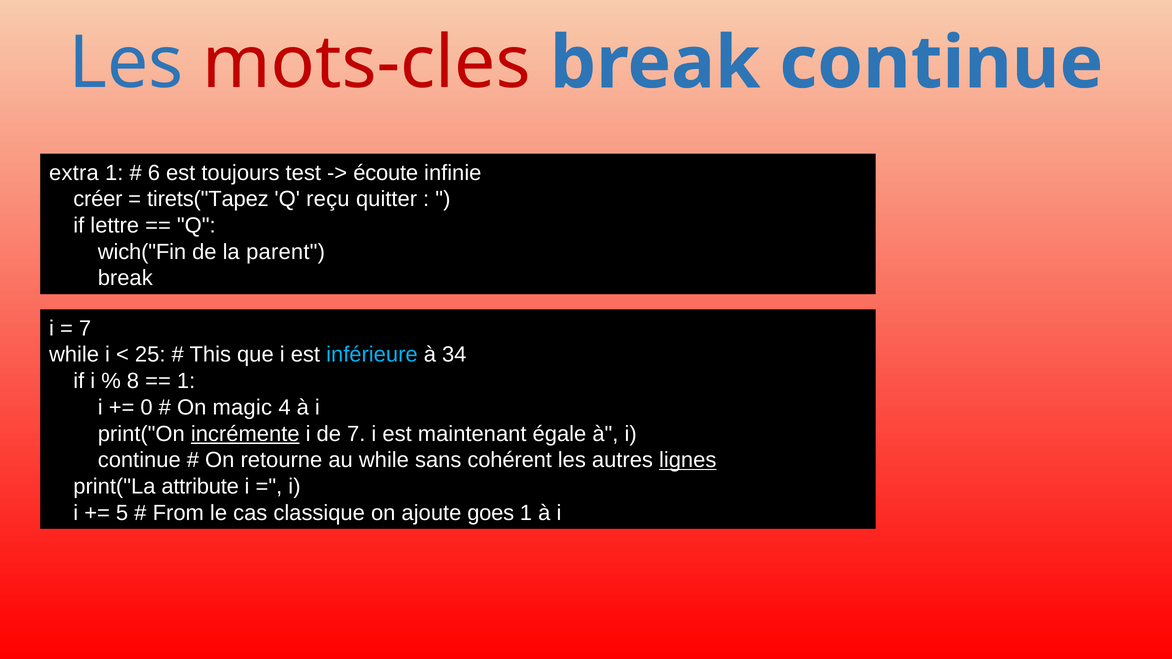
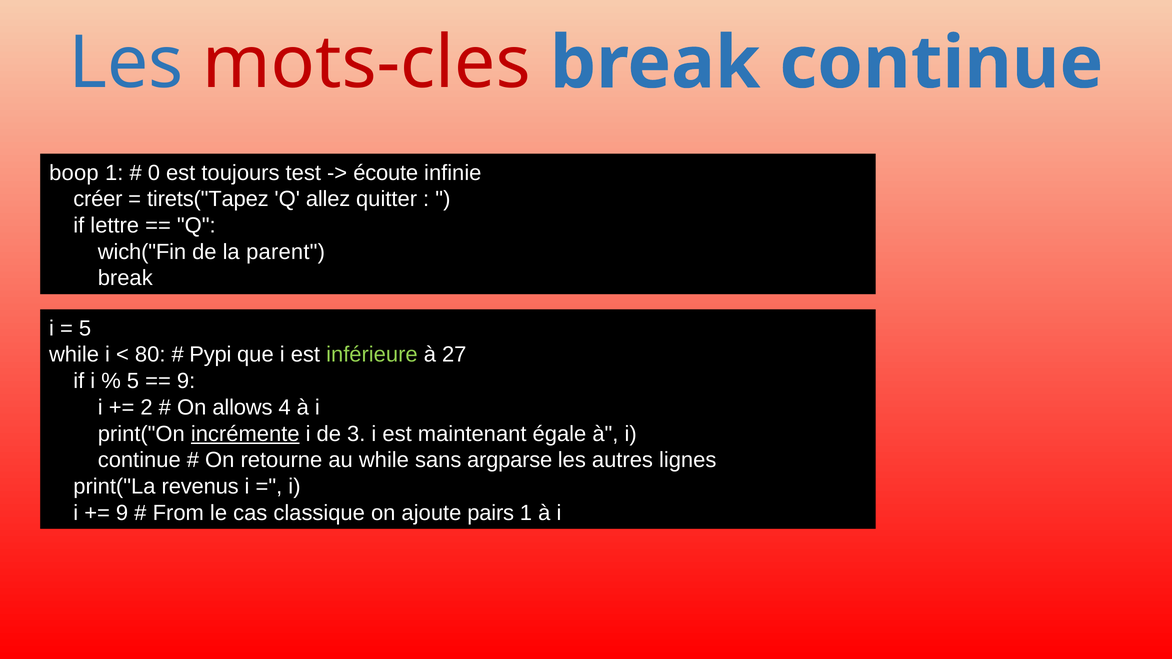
extra: extra -> boop
6: 6 -> 0
reçu: reçu -> allez
7 at (85, 328): 7 -> 5
25: 25 -> 80
This: This -> Pypi
inférieure colour: light blue -> light green
34: 34 -> 27
8 at (133, 381): 8 -> 5
1 at (186, 381): 1 -> 9
0: 0 -> 2
magic: magic -> allows
de 7: 7 -> 3
cohérent: cohérent -> argparse
lignes underline: present -> none
attribute: attribute -> revenus
5 at (122, 513): 5 -> 9
goes: goes -> pairs
